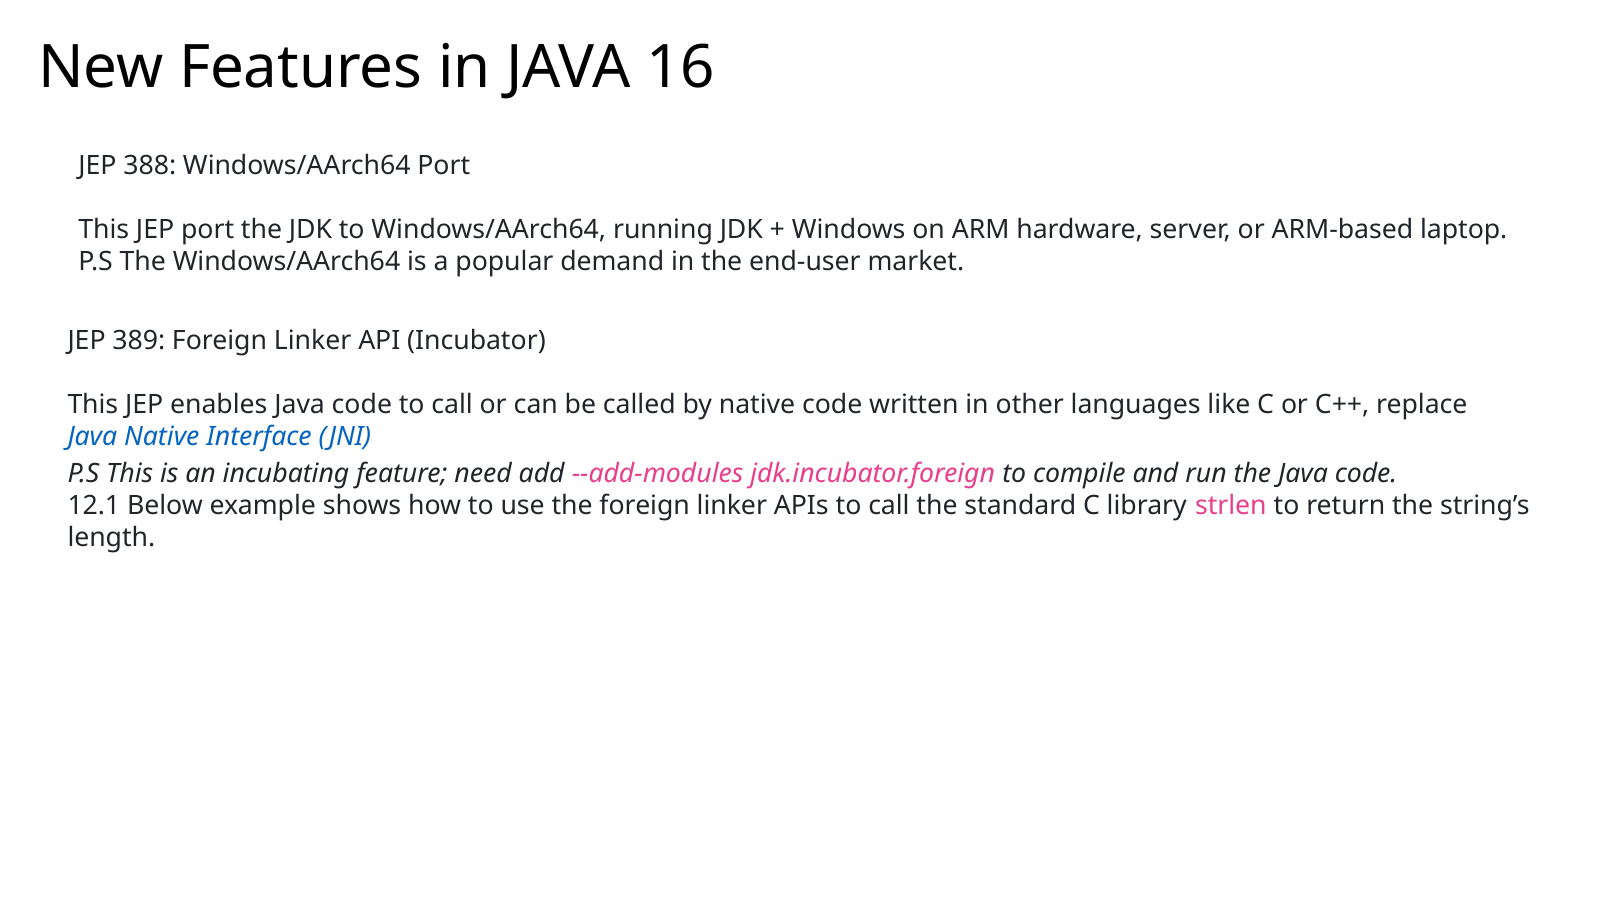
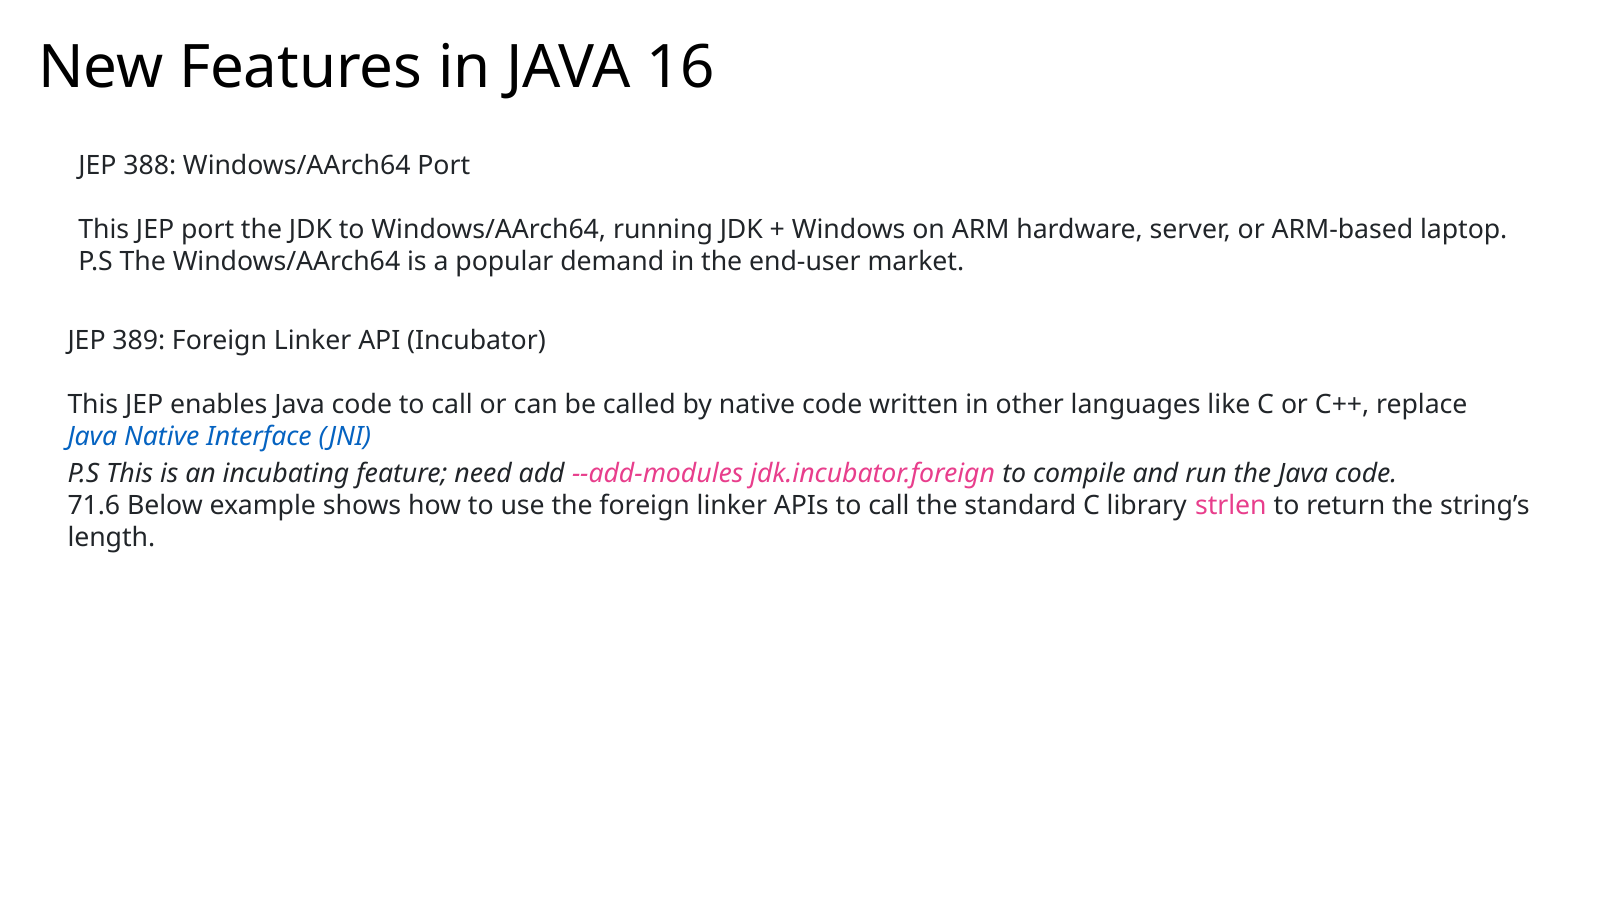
12.1: 12.1 -> 71.6
